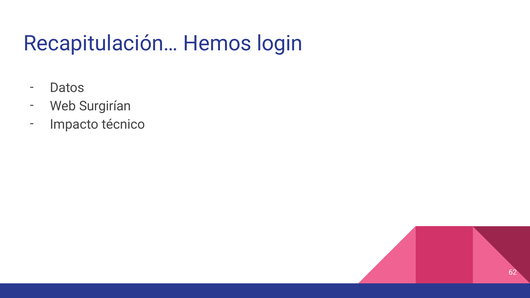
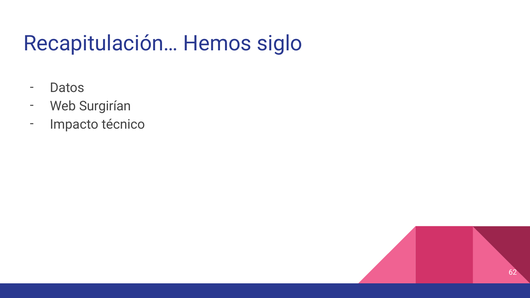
login: login -> siglo
